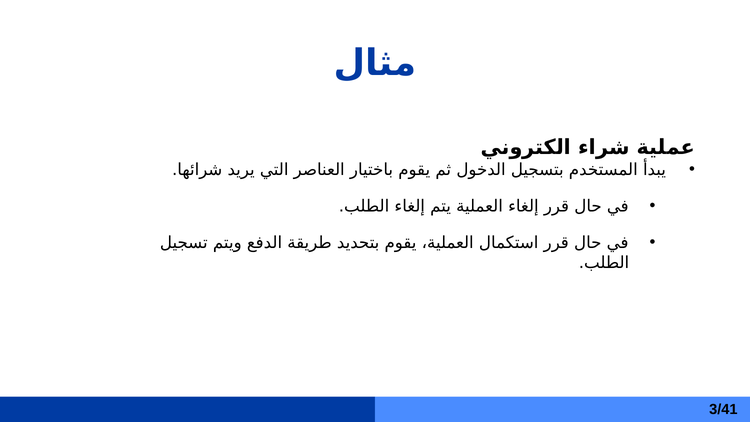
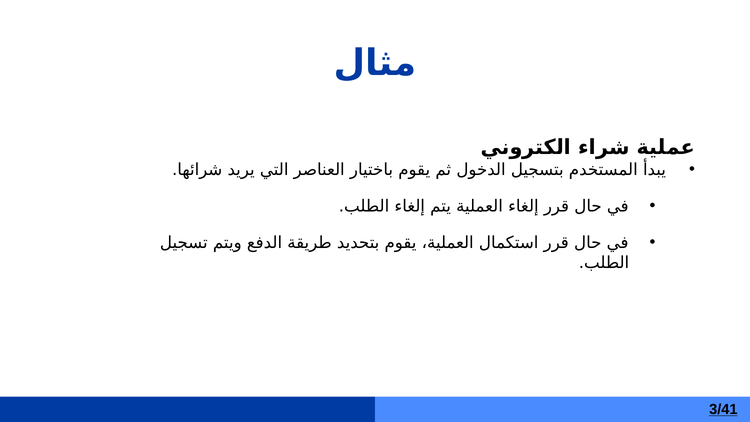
3/41 underline: none -> present
